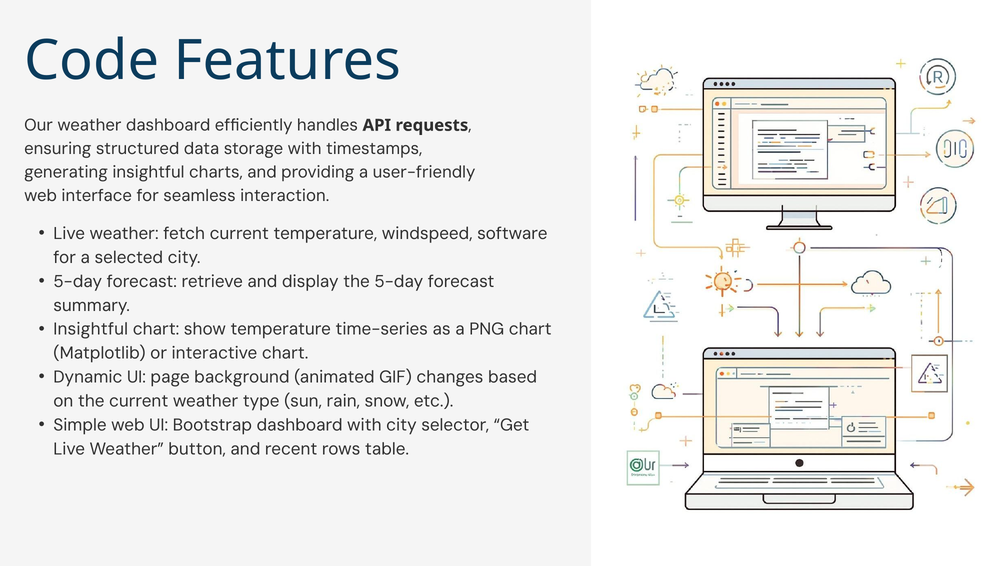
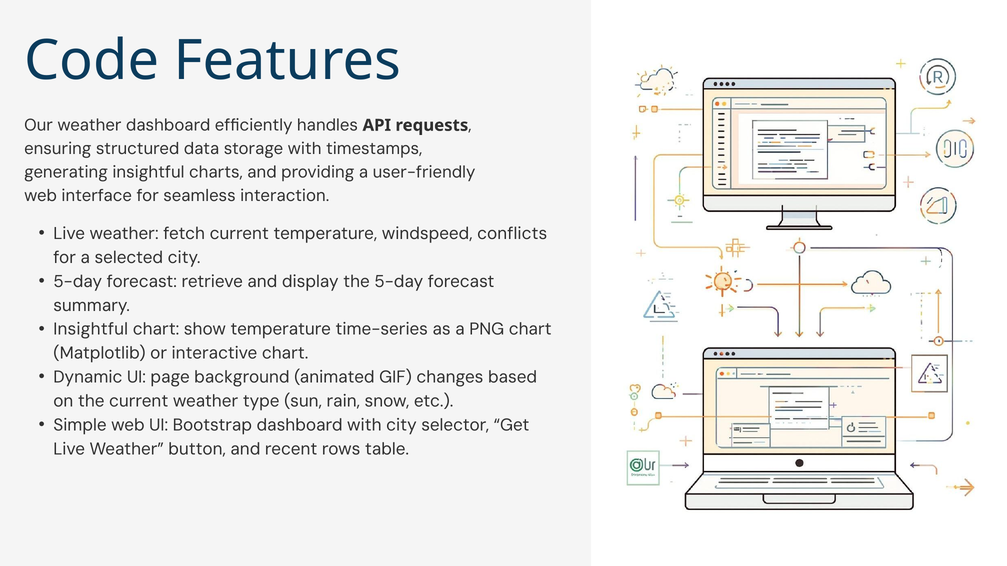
software: software -> conflicts
